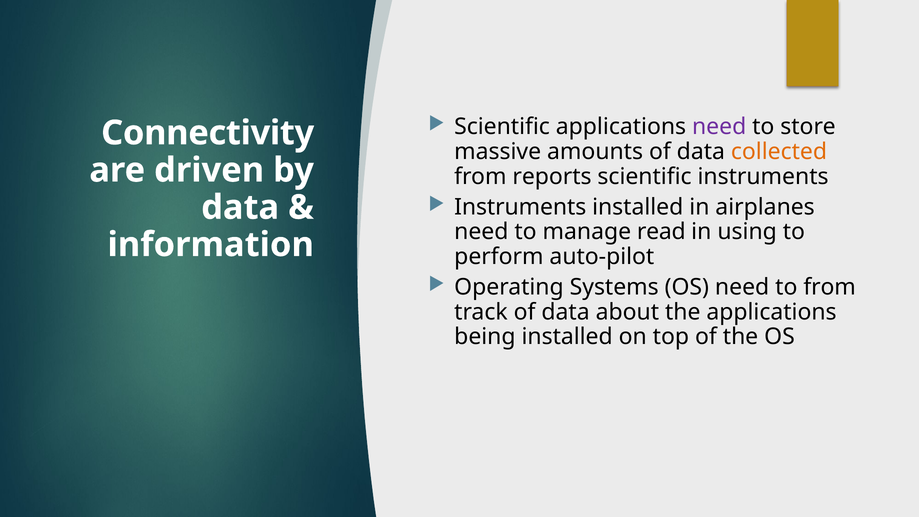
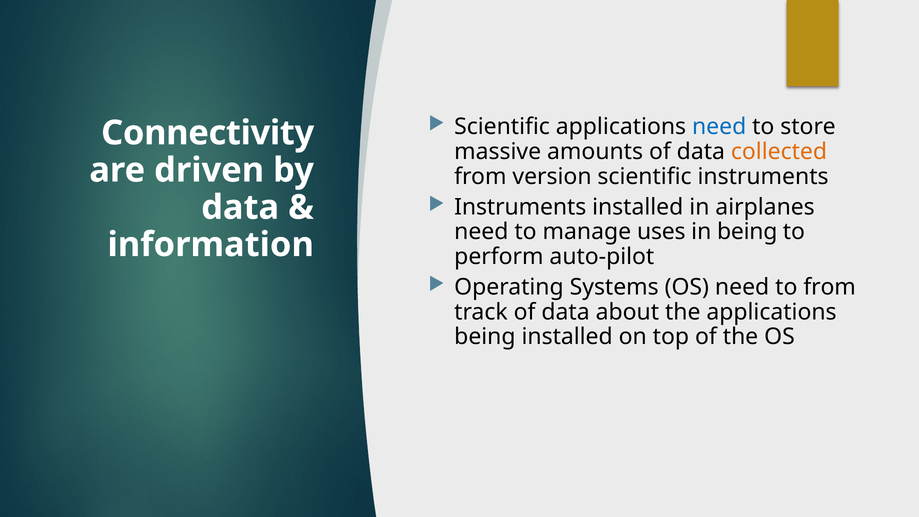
need at (719, 127) colour: purple -> blue
reports: reports -> version
read: read -> uses
in using: using -> being
